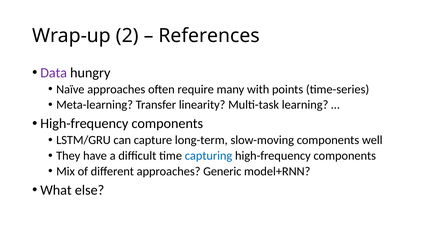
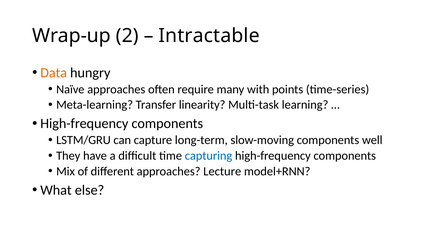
References: References -> Intractable
Data colour: purple -> orange
Generic: Generic -> Lecture
